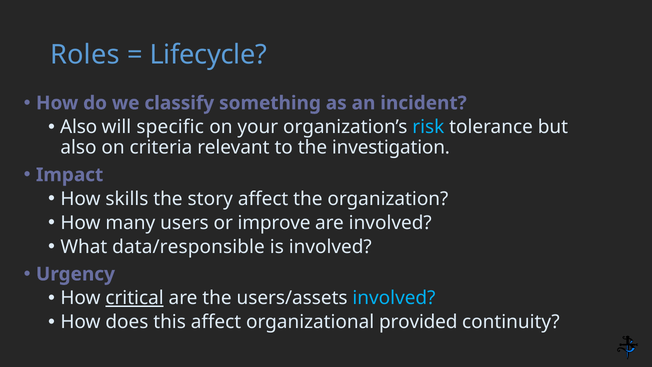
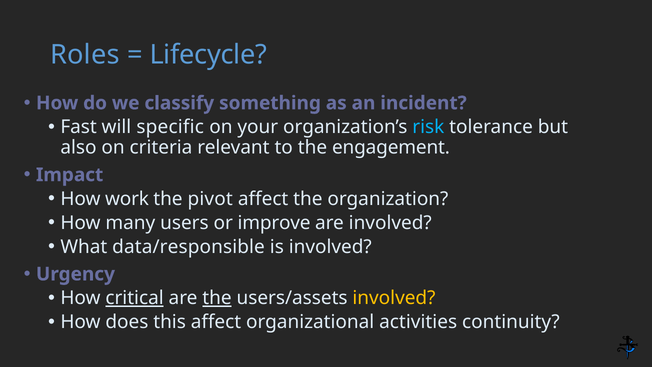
Also at (79, 127): Also -> Fast
investigation: investigation -> engagement
skills: skills -> work
story: story -> pivot
the at (217, 298) underline: none -> present
involved at (394, 298) colour: light blue -> yellow
provided: provided -> activities
